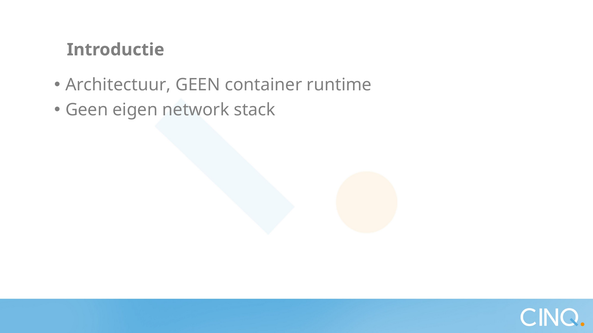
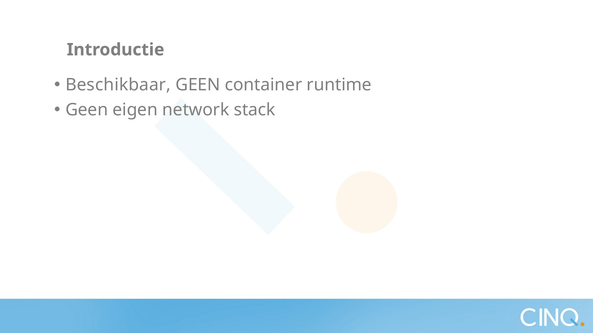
Architectuur: Architectuur -> Beschikbaar
